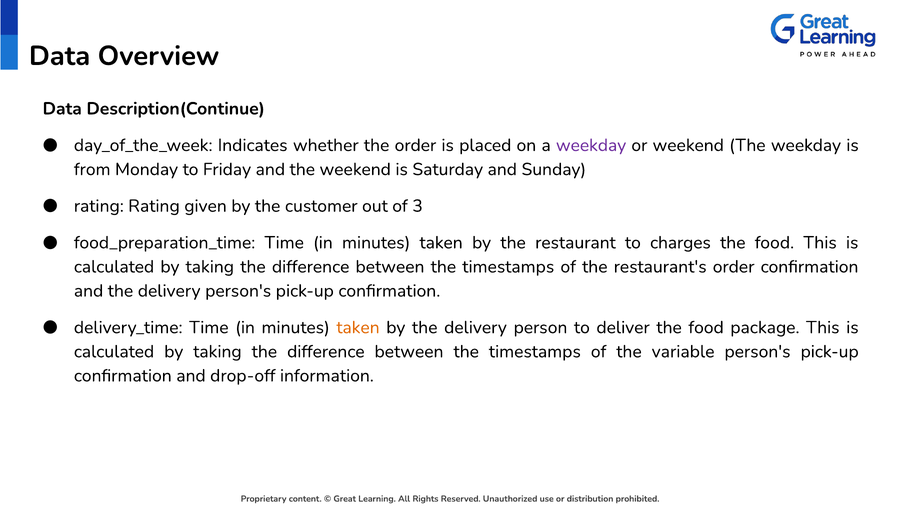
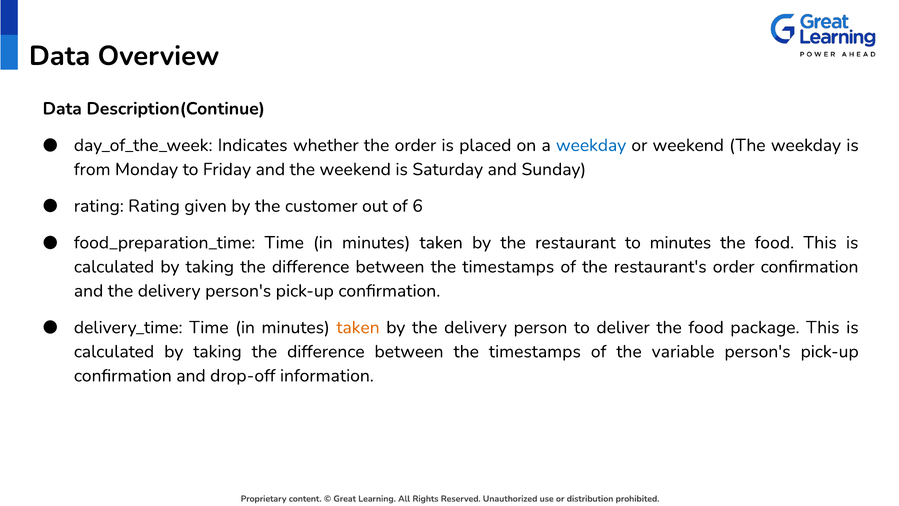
weekday at (591, 145) colour: purple -> blue
3: 3 -> 6
to charges: charges -> minutes
